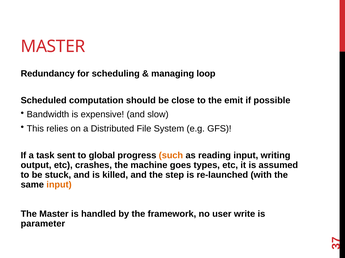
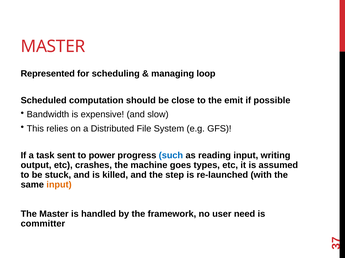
Redundancy: Redundancy -> Represented
global: global -> power
such colour: orange -> blue
write: write -> need
parameter: parameter -> committer
